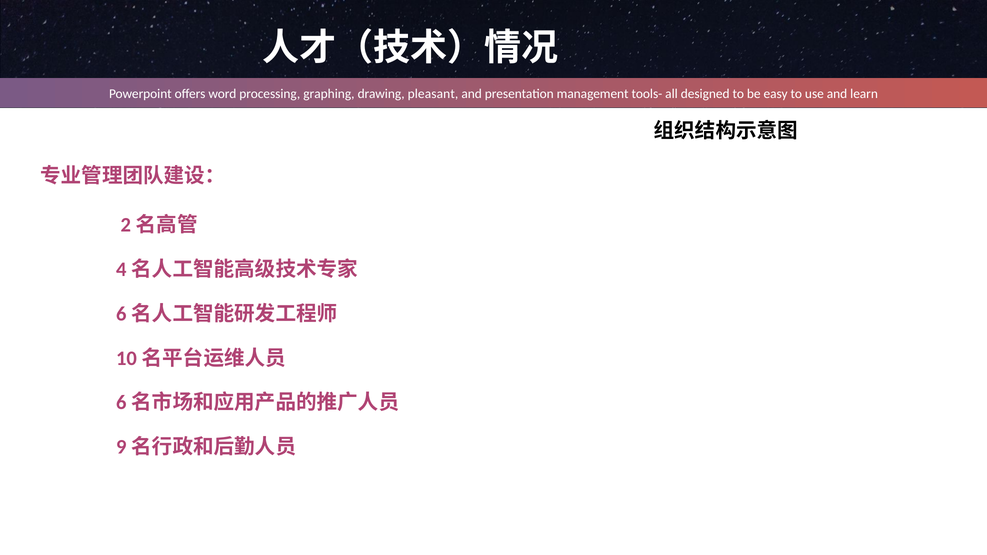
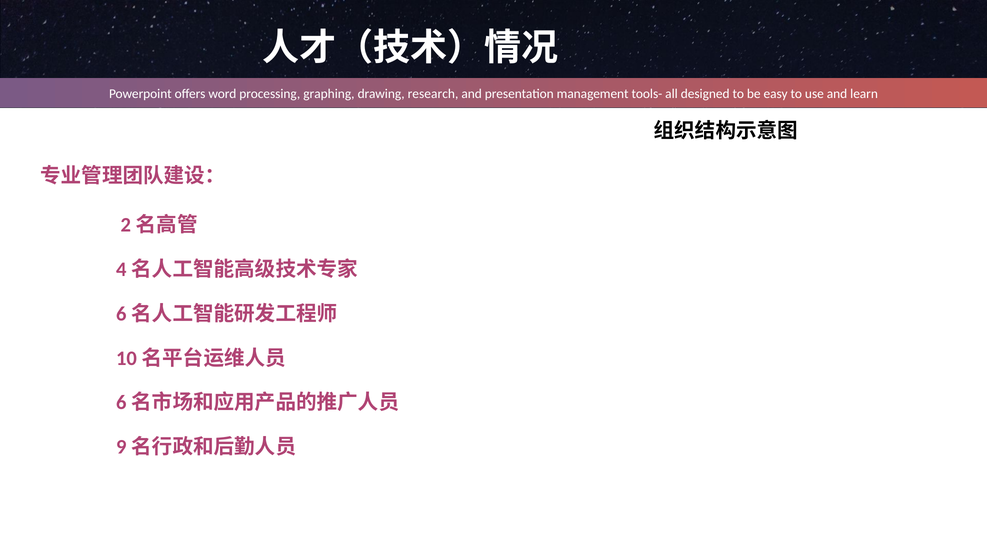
pleasant: pleasant -> research
